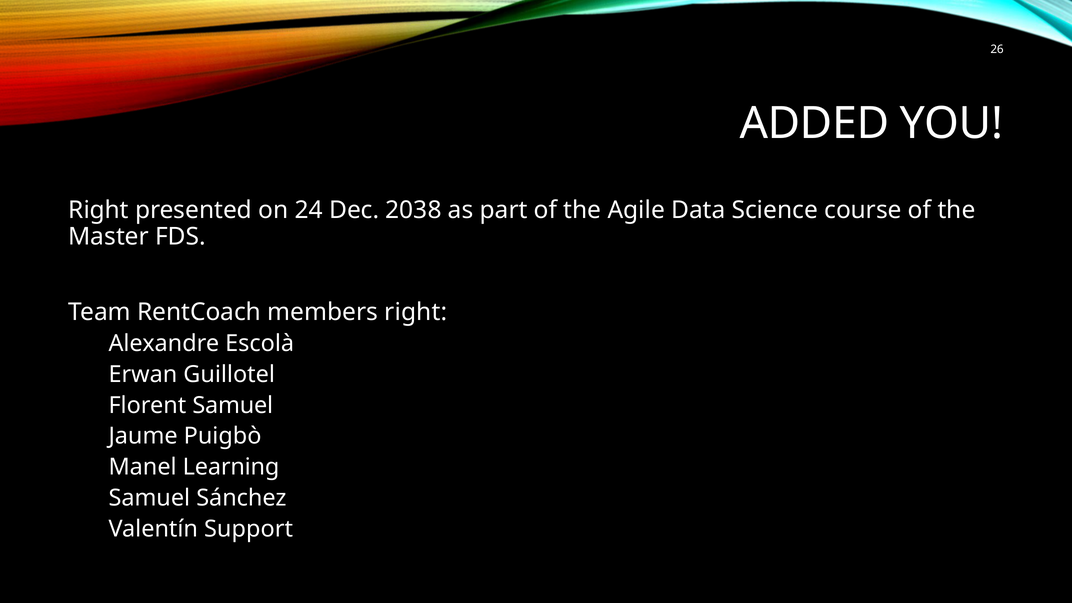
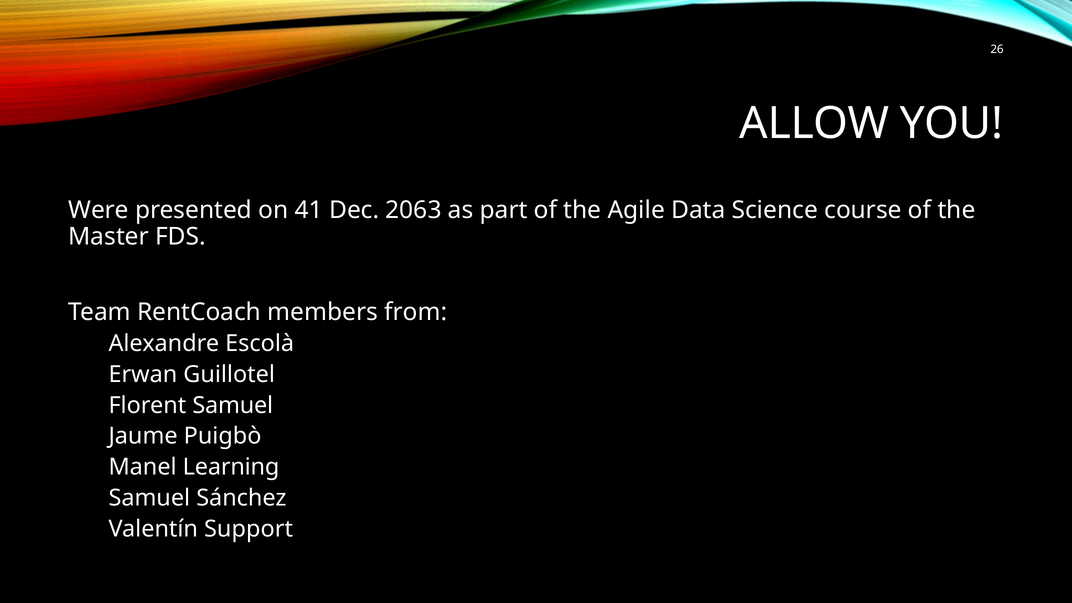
ADDED: ADDED -> ALLOW
Right at (99, 210): Right -> Were
24: 24 -> 41
2038: 2038 -> 2063
members right: right -> from
